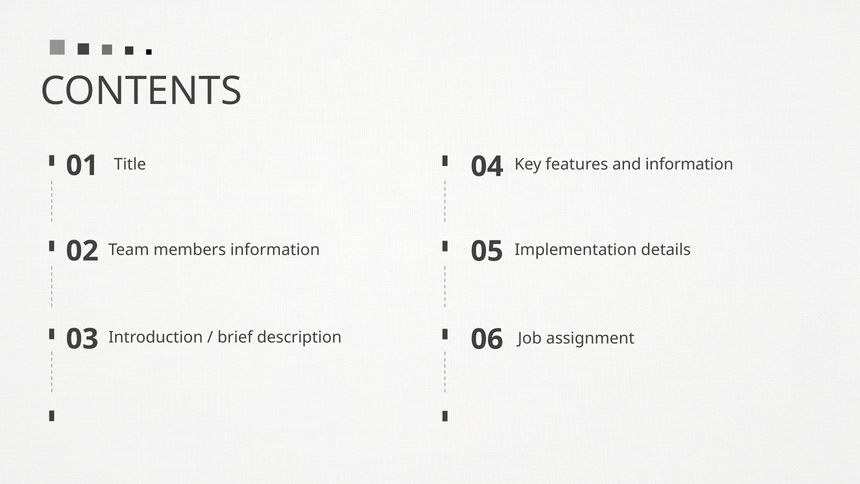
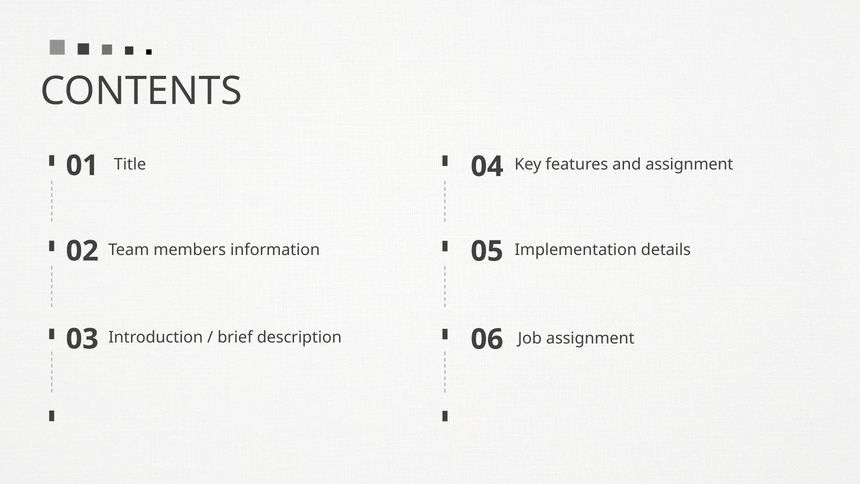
and information: information -> assignment
